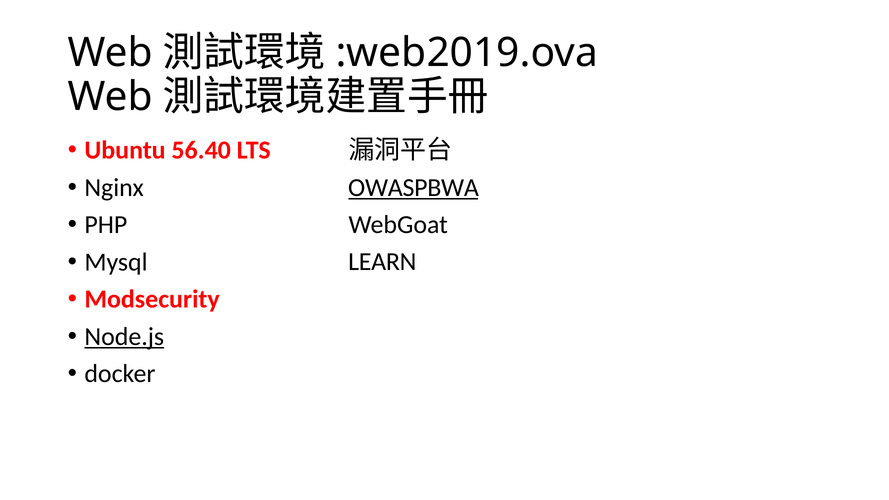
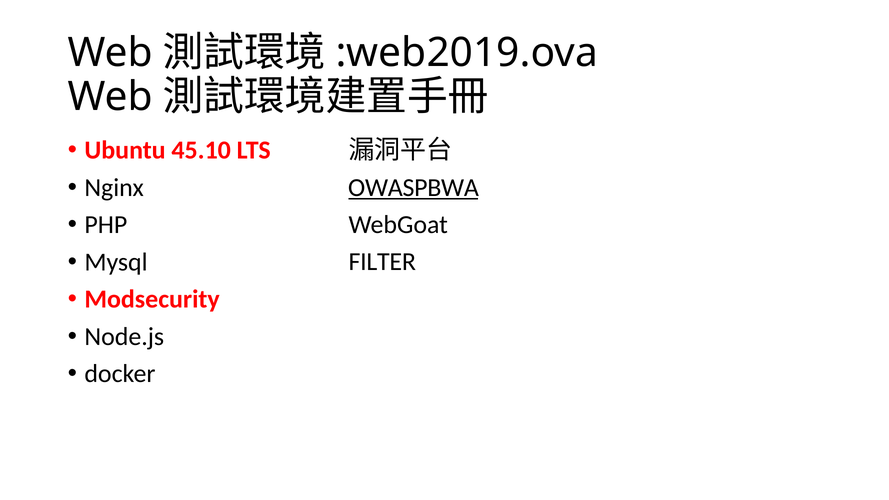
56.40: 56.40 -> 45.10
LEARN: LEARN -> FILTER
Node.js underline: present -> none
